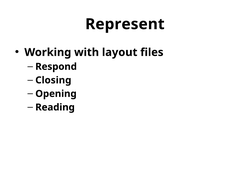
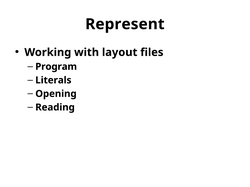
Respond: Respond -> Program
Closing: Closing -> Literals
